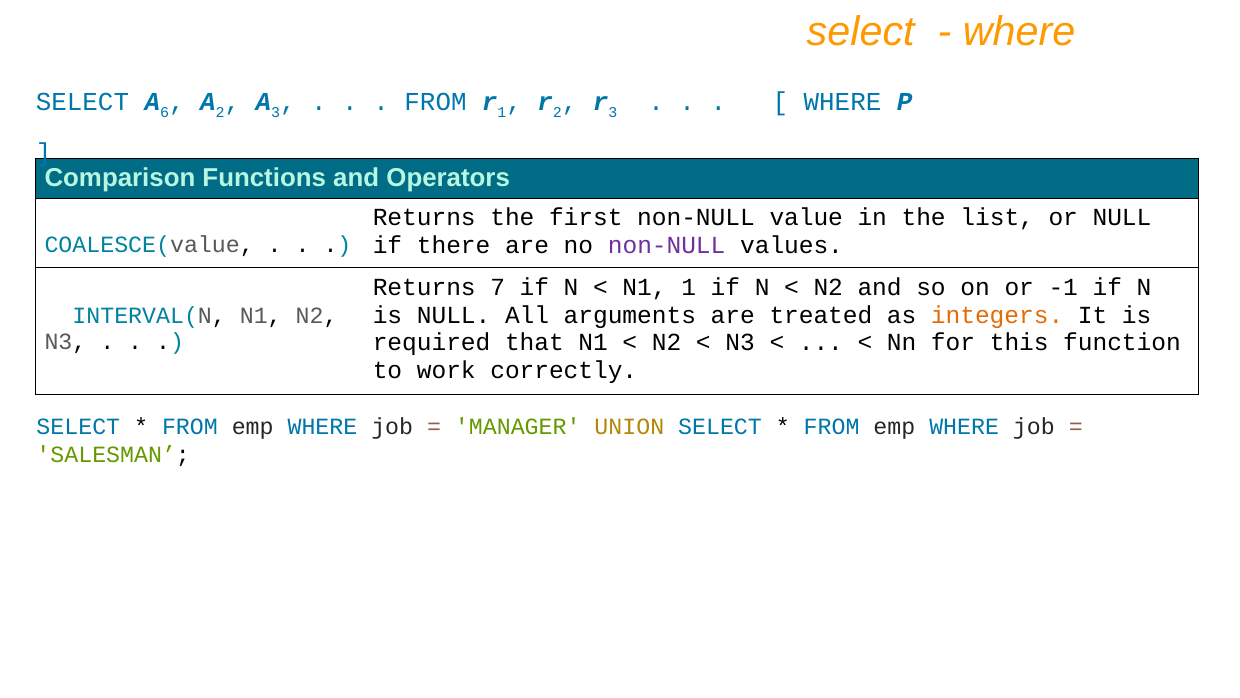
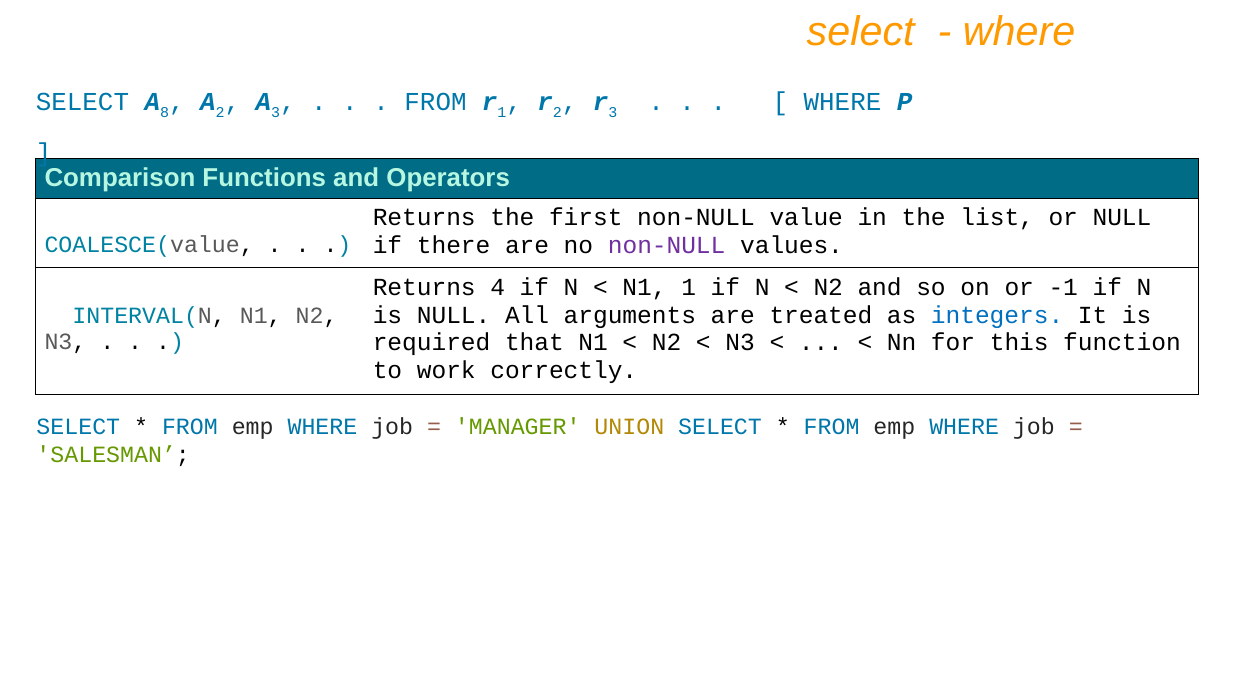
6: 6 -> 8
7: 7 -> 4
integers colour: orange -> blue
